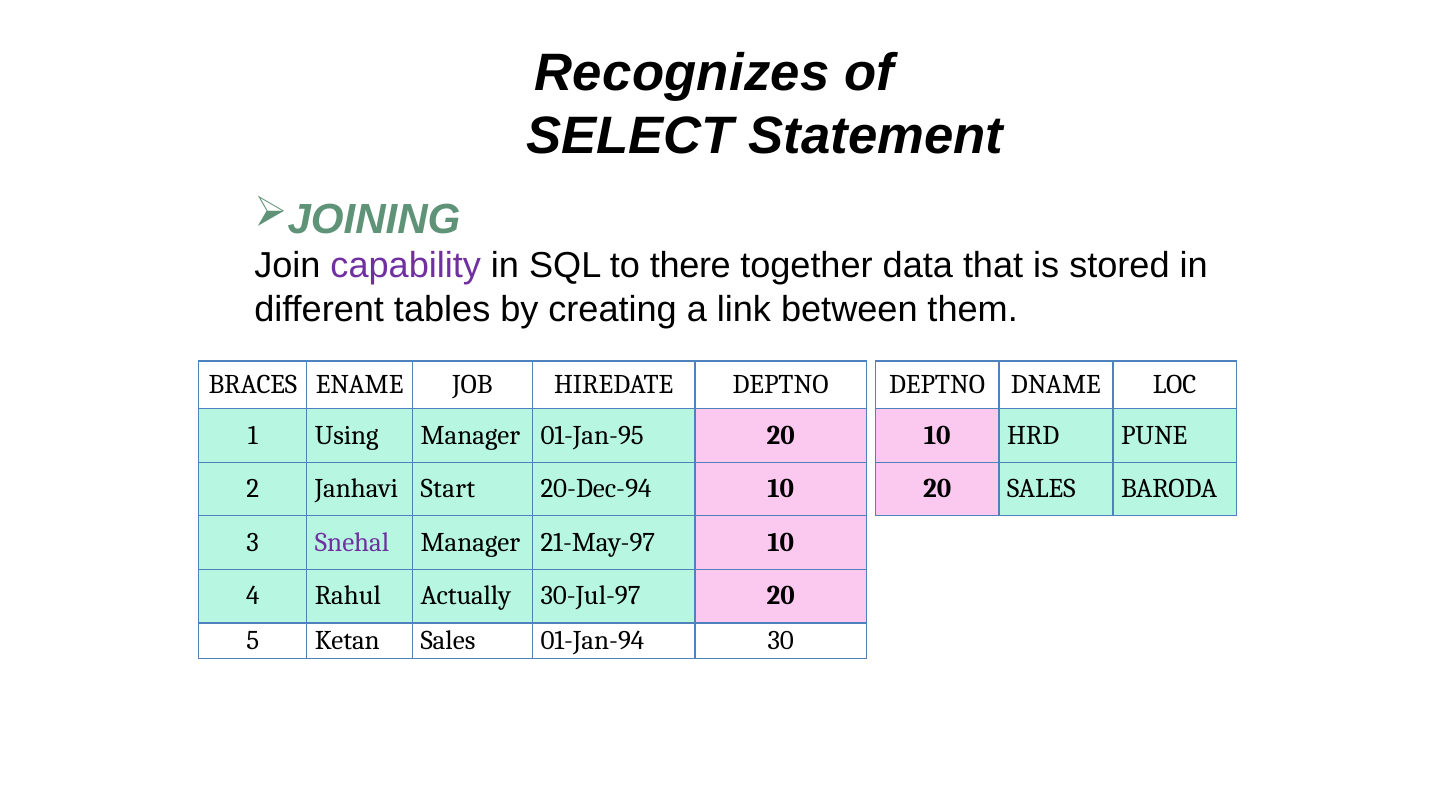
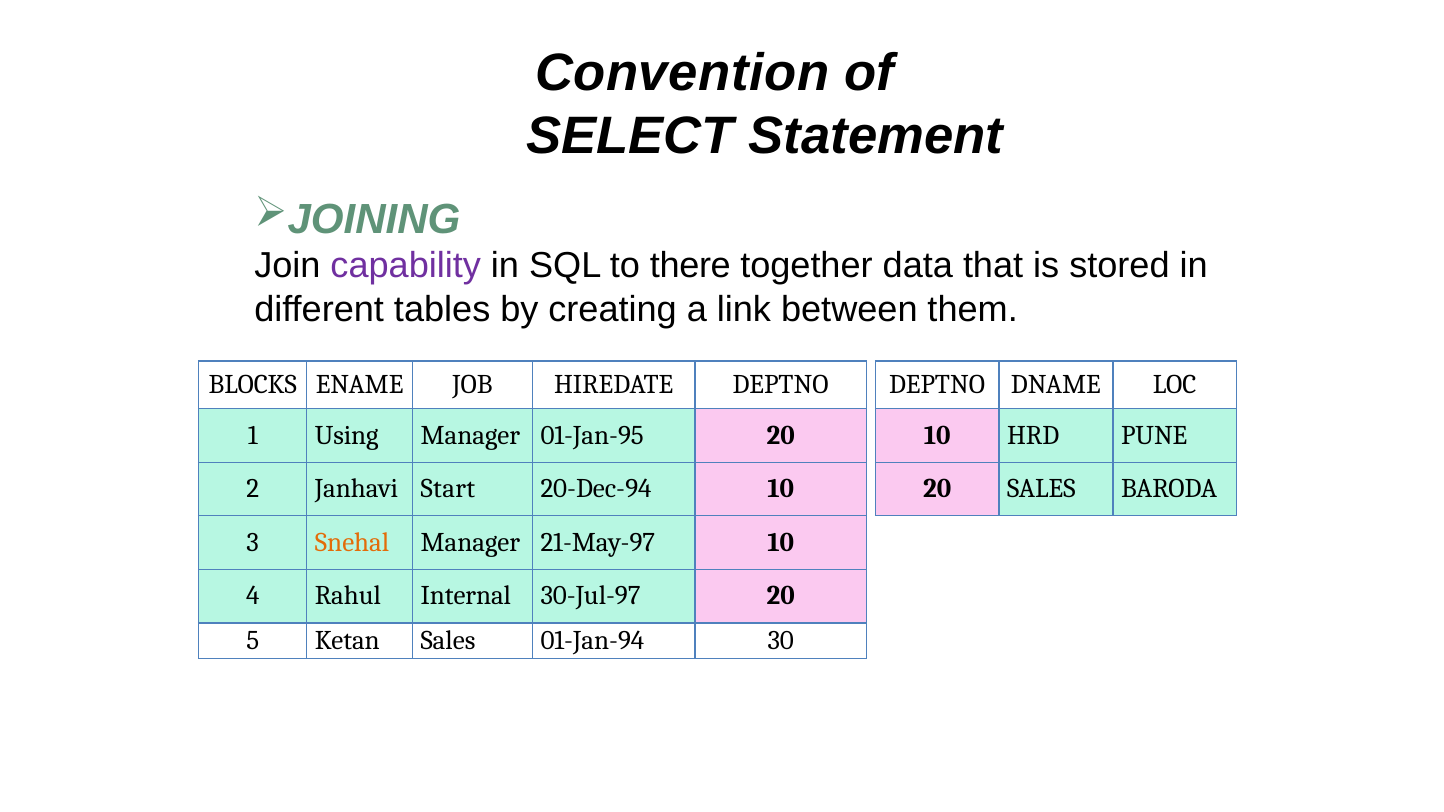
Recognizes: Recognizes -> Convention
BRACES: BRACES -> BLOCKS
Snehal colour: purple -> orange
Actually: Actually -> Internal
